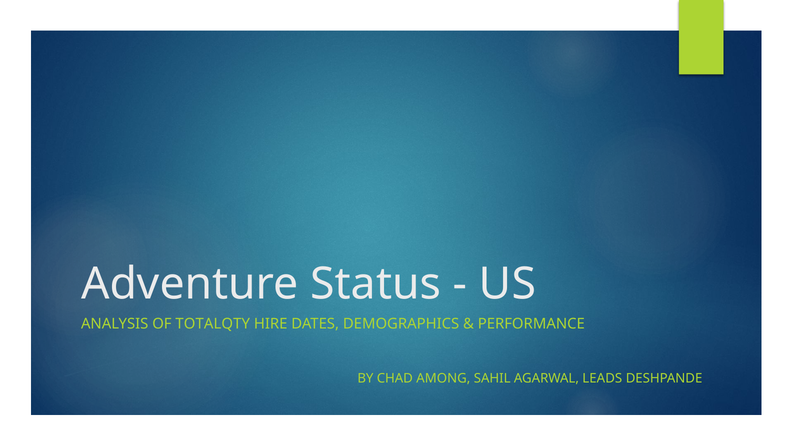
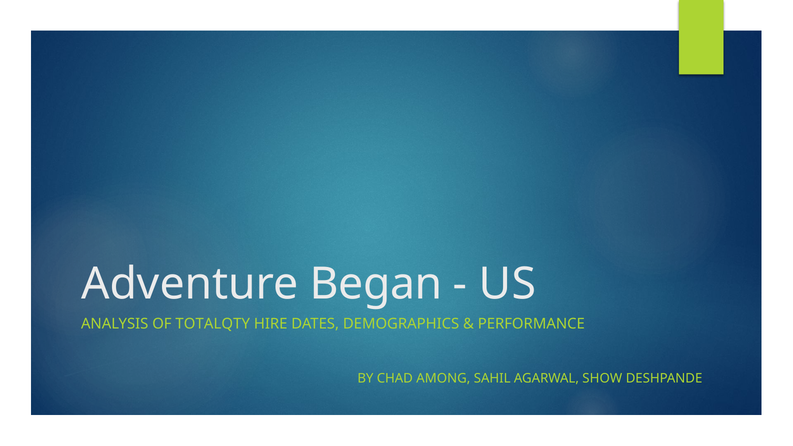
Status: Status -> Began
LEADS: LEADS -> SHOW
